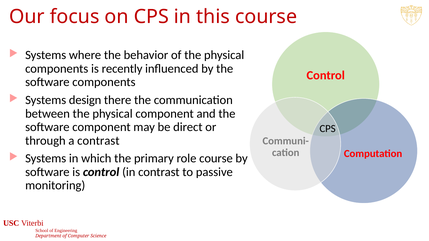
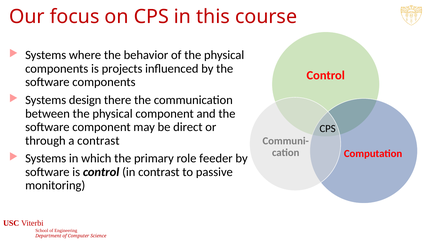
recently: recently -> projects
role course: course -> feeder
